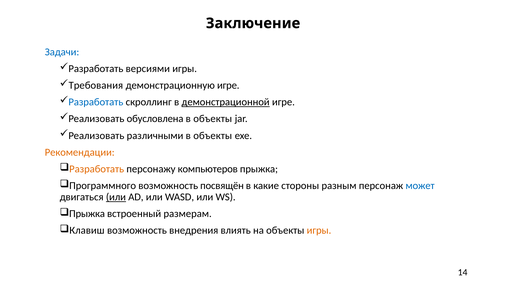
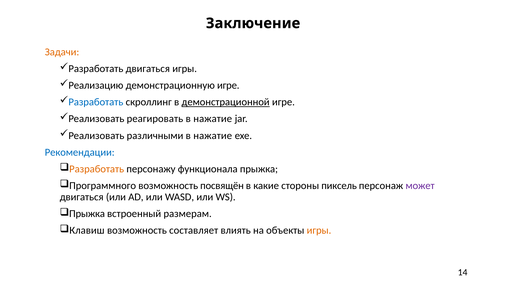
Задачи colour: blue -> orange
Разработать версиями: версиями -> двигаться
Требования: Требования -> Реализацию
обусловлена: обусловлена -> реагировать
объекты at (213, 119): объекты -> нажатие
объекты at (213, 135): объекты -> нажатие
Рекомендации colour: orange -> blue
компьютеров: компьютеров -> функционала
разным: разным -> пиксель
может colour: blue -> purple
или at (116, 197) underline: present -> none
внедрения: внедрения -> составляет
